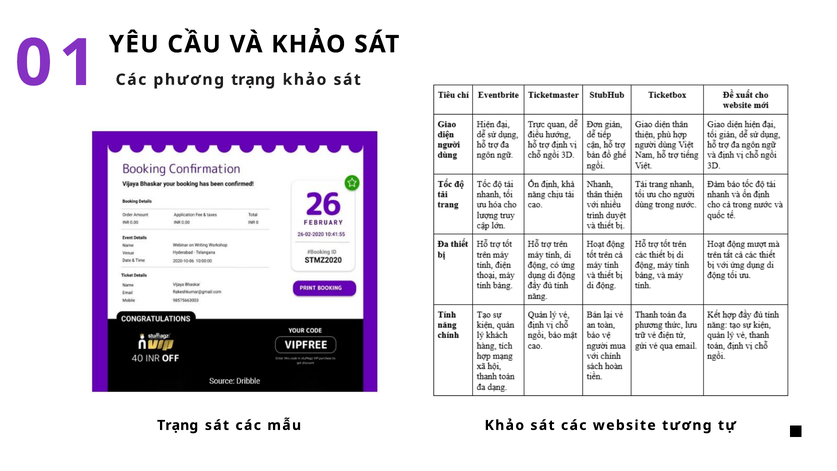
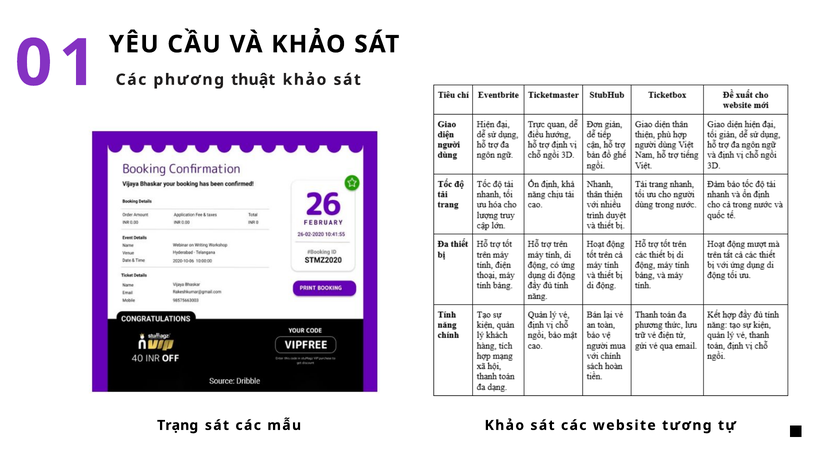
phương trạng: trạng -> thuật
